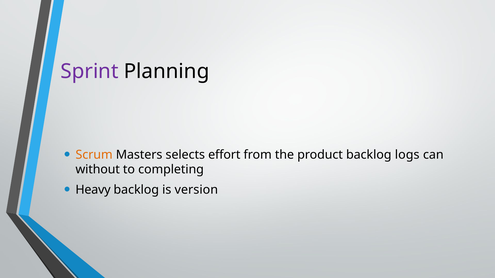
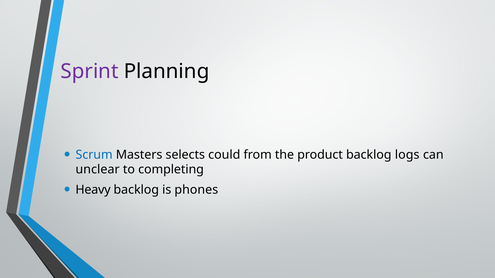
Scrum colour: orange -> blue
effort: effort -> could
without: without -> unclear
version: version -> phones
